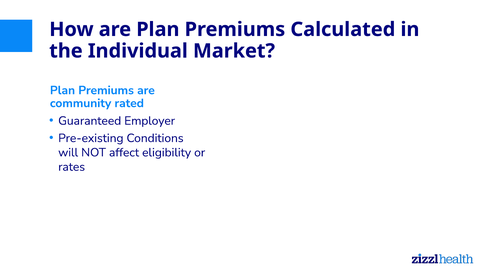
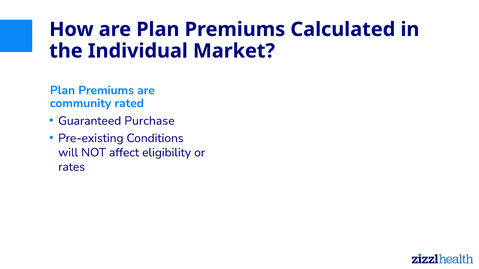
Employer: Employer -> Purchase
